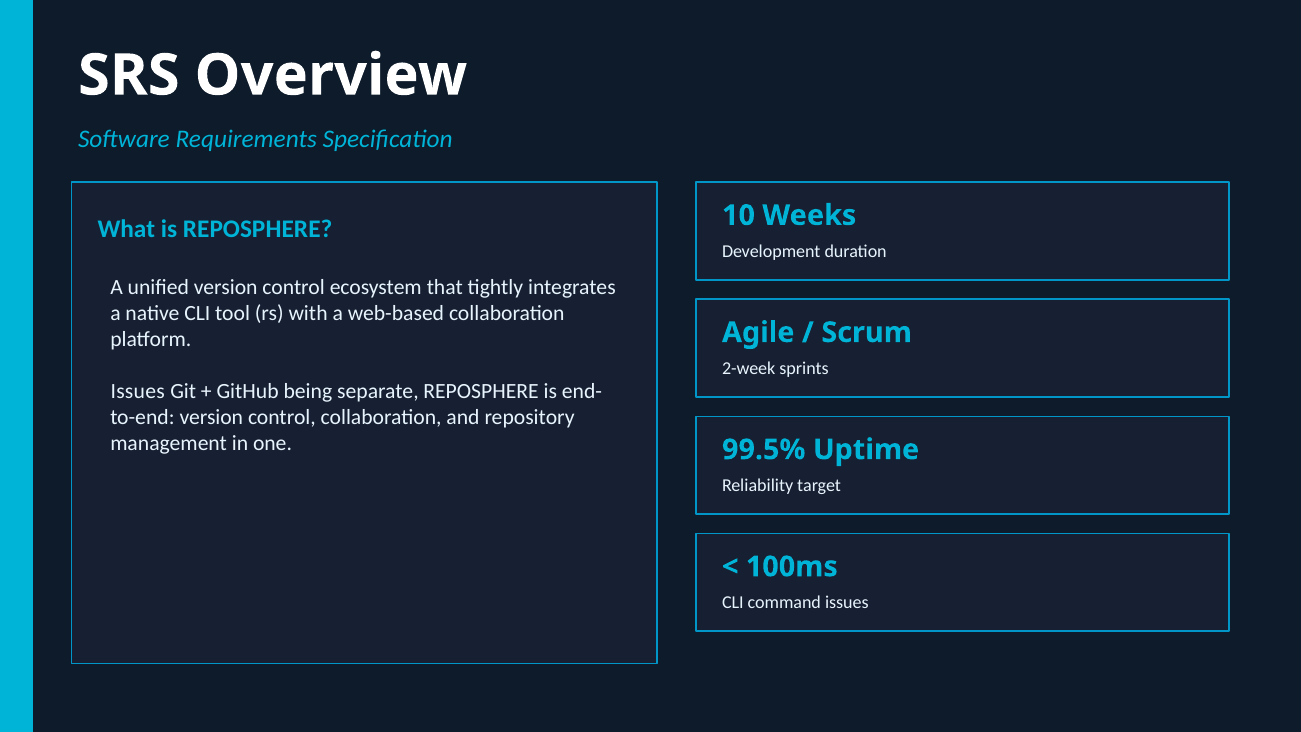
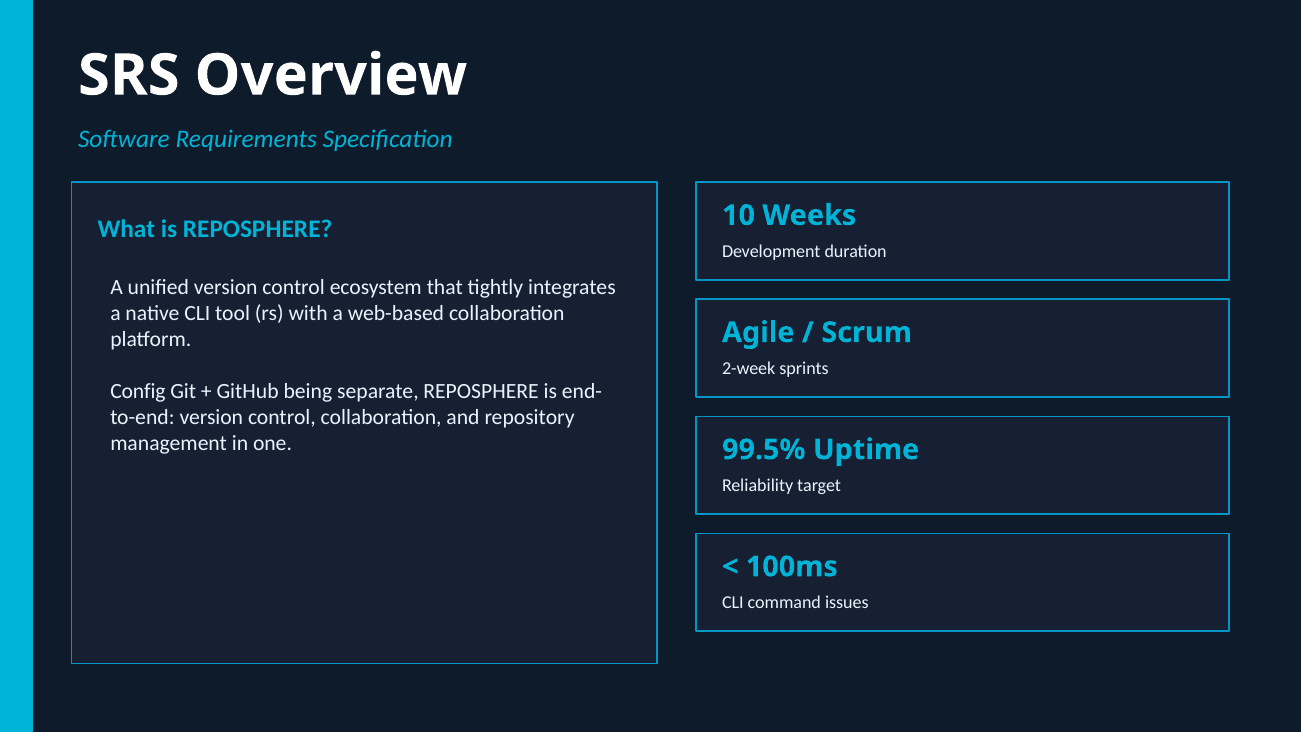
Issues at (138, 392): Issues -> Config
